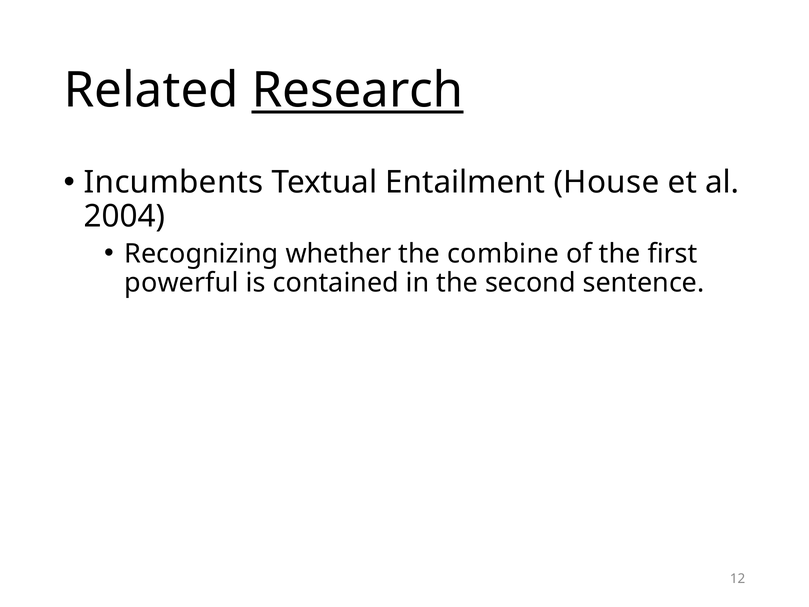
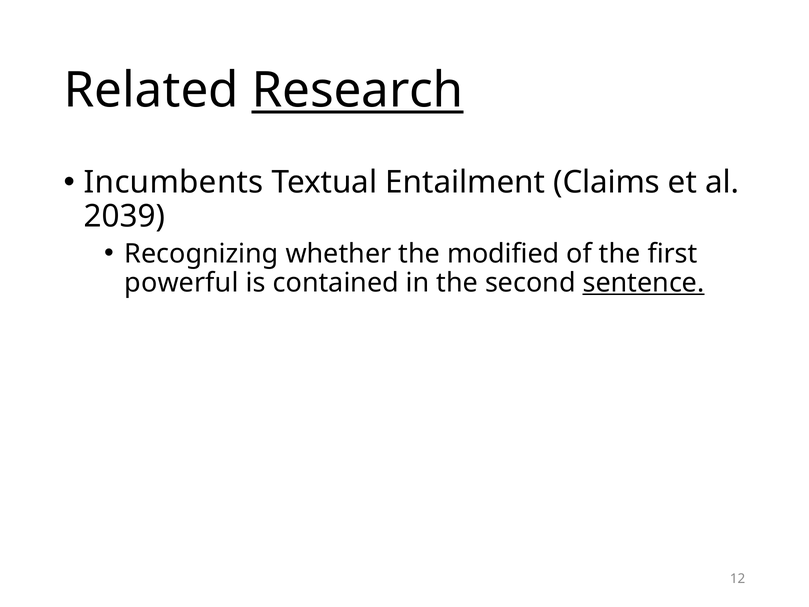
House: House -> Claims
2004: 2004 -> 2039
combine: combine -> modified
sentence underline: none -> present
